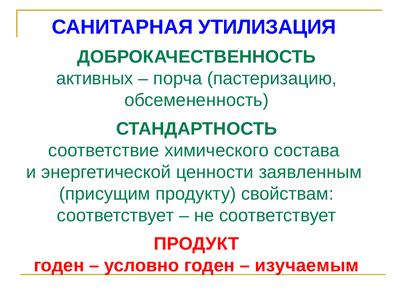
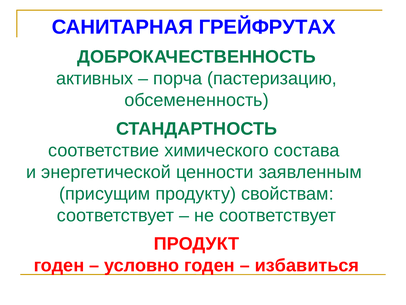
УТИЛИЗАЦИЯ: УТИЛИЗАЦИЯ -> ГРЕЙФРУТАХ
изучаемым: изучаемым -> избавиться
